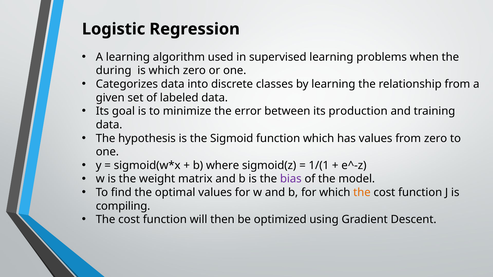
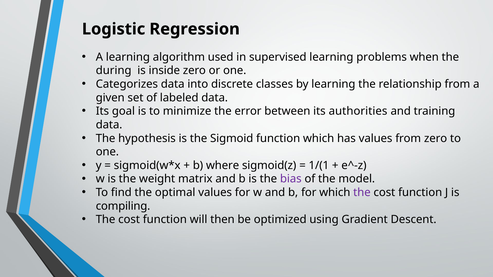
is which: which -> inside
production: production -> authorities
the at (362, 193) colour: orange -> purple
